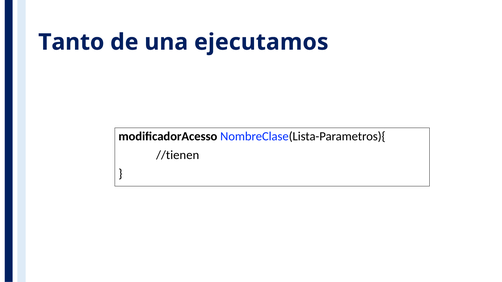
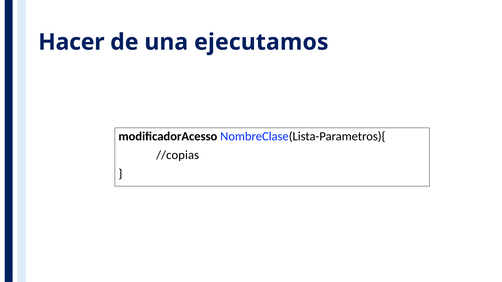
Tanto: Tanto -> Hacer
//tienen: //tienen -> //copias
